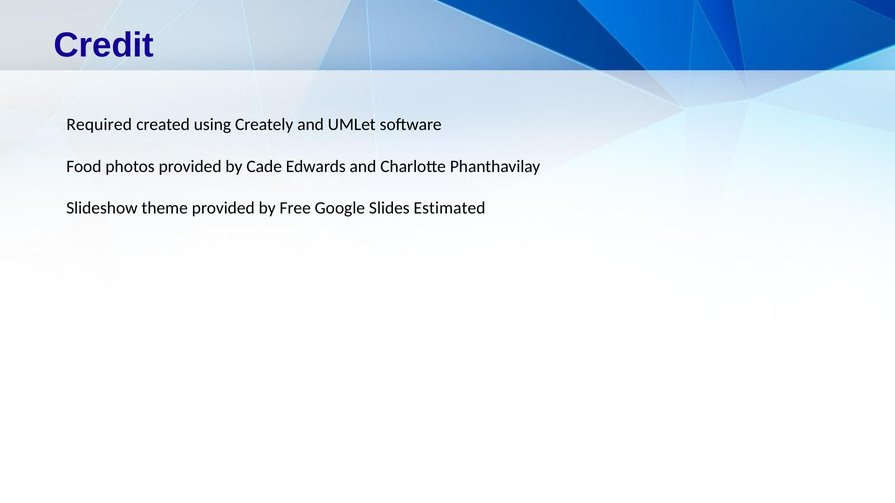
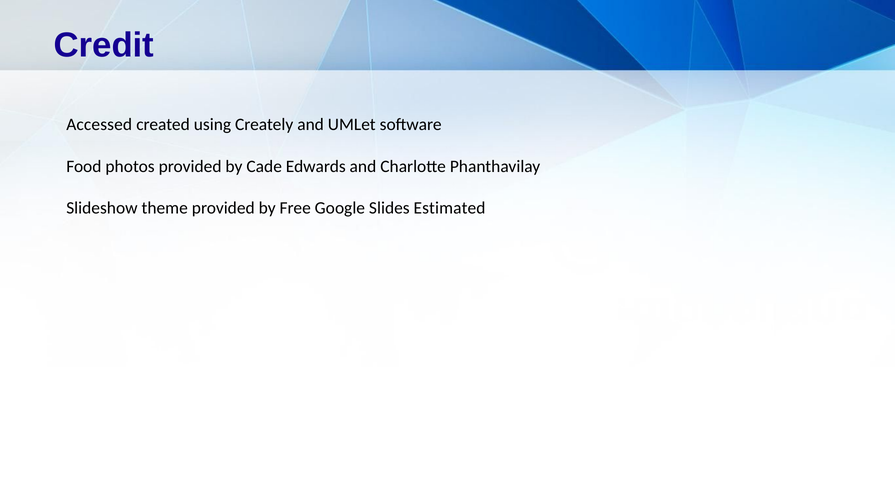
Required: Required -> Accessed
